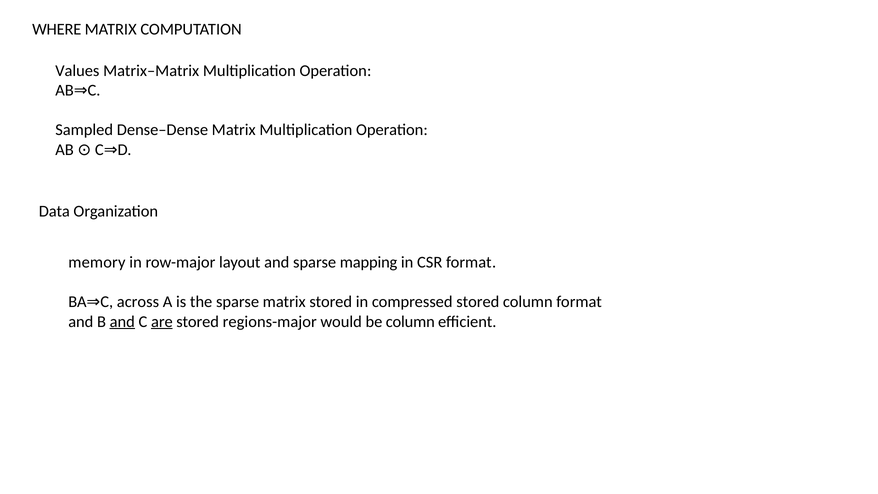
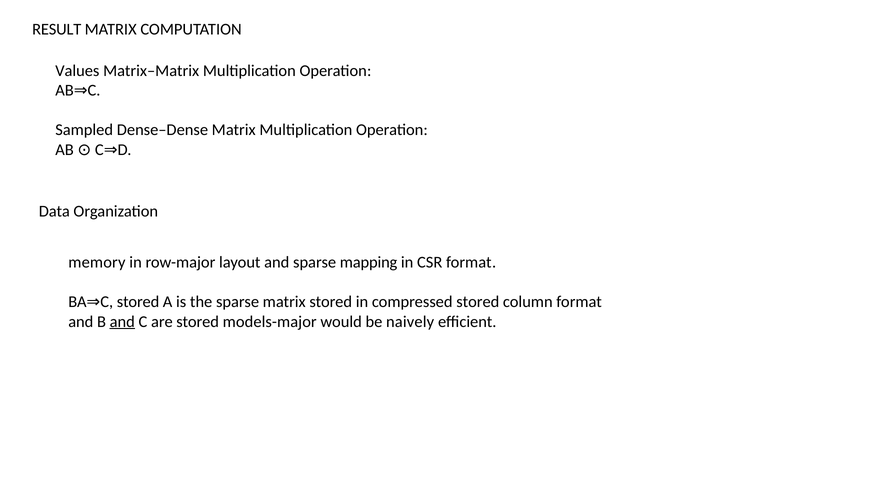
WHERE: WHERE -> RESULT
C across: across -> stored
are underline: present -> none
regions-major: regions-major -> models-major
be column: column -> naively
